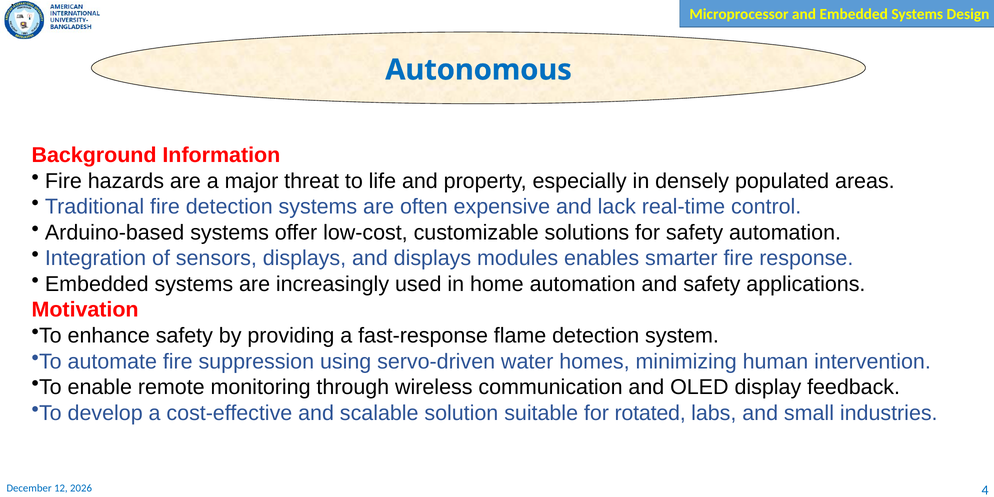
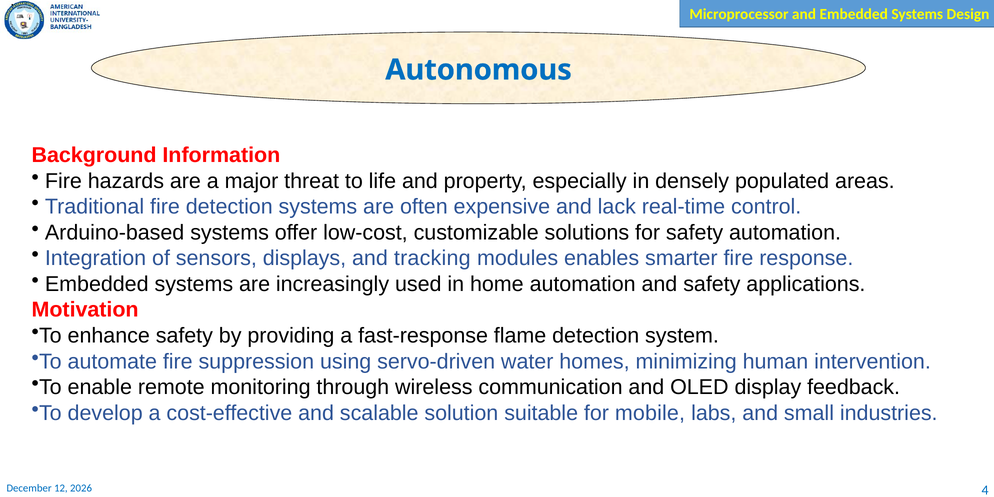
and displays: displays -> tracking
rotated: rotated -> mobile
